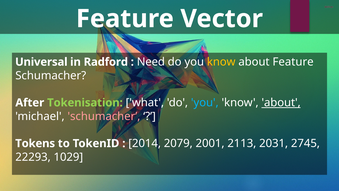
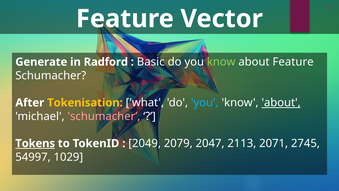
Universal: Universal -> Generate
Need: Need -> Basic
know at (221, 62) colour: yellow -> light green
Tokenisation colour: light green -> yellow
Tokens underline: none -> present
2014: 2014 -> 2049
2001: 2001 -> 2047
2031: 2031 -> 2071
22293: 22293 -> 54997
